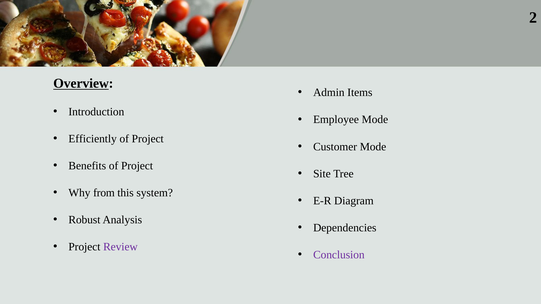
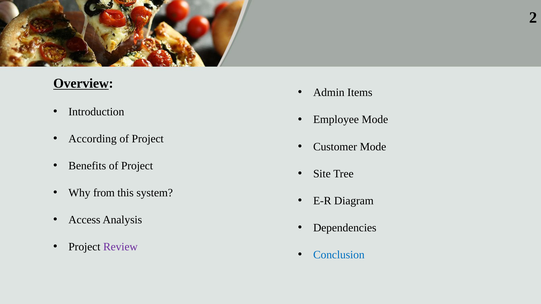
Efficiently: Efficiently -> According
Robust: Robust -> Access
Conclusion colour: purple -> blue
